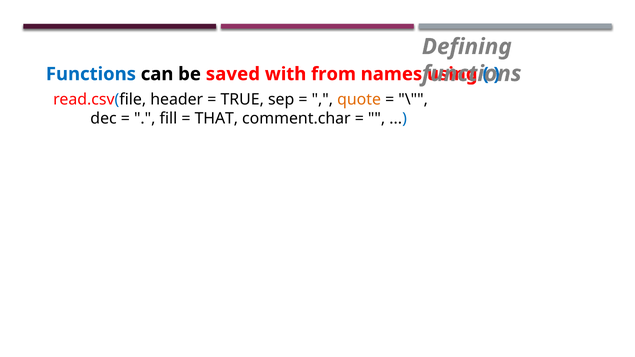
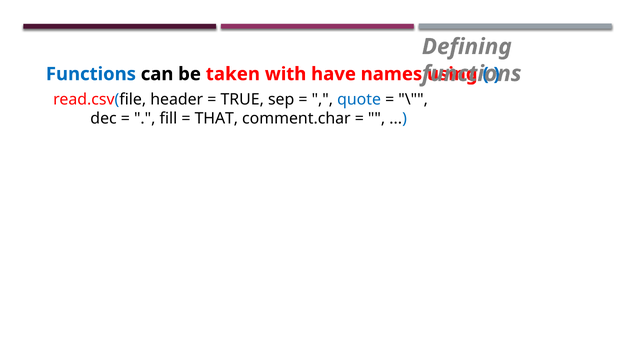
saved: saved -> taken
from: from -> have
quote colour: orange -> blue
